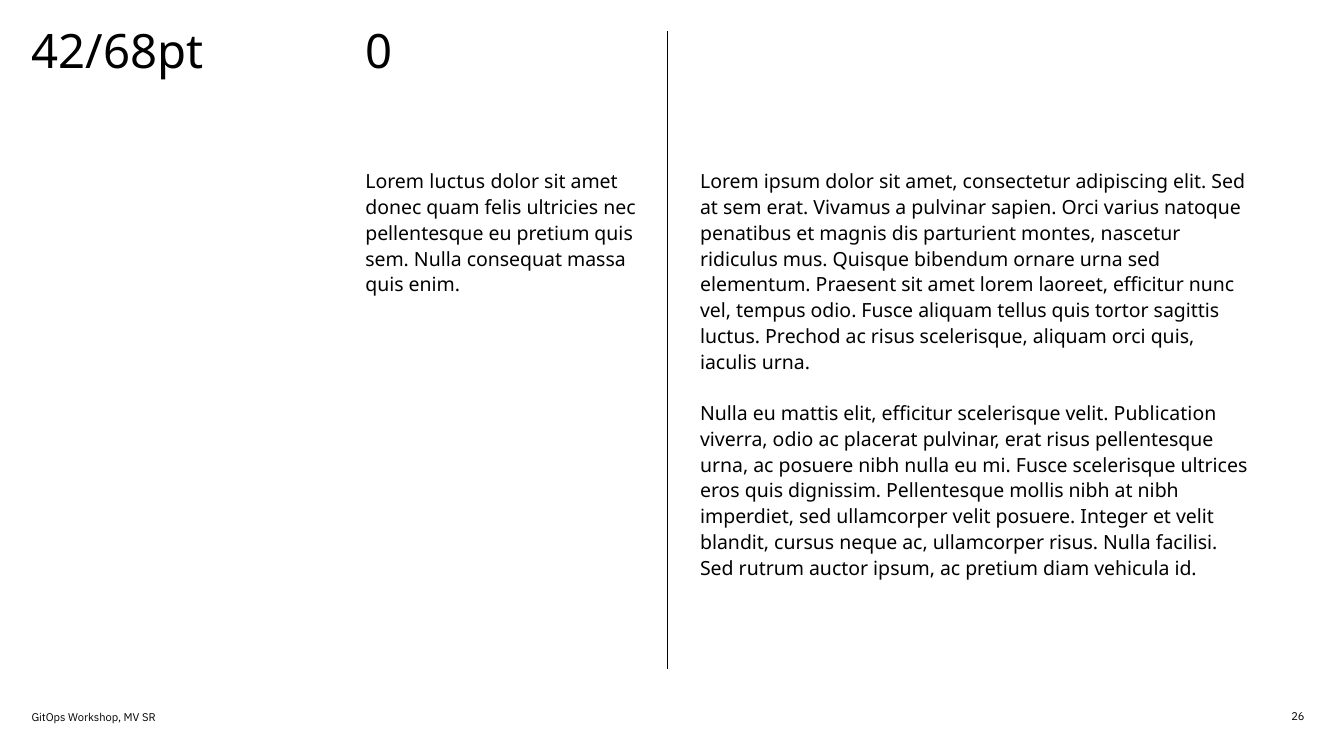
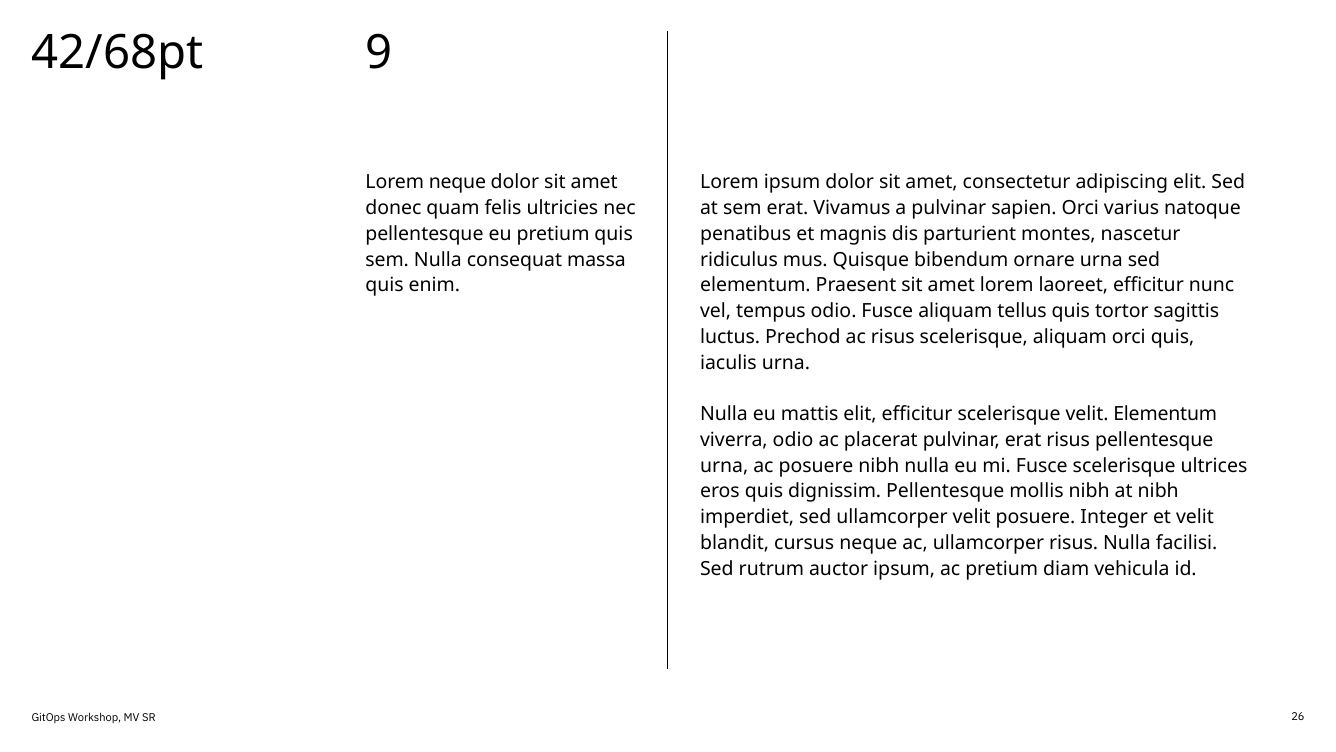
0: 0 -> 9
Lorem luctus: luctus -> neque
velit Publication: Publication -> Elementum
